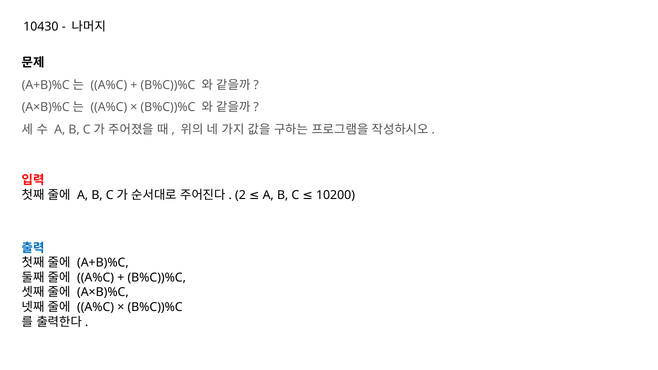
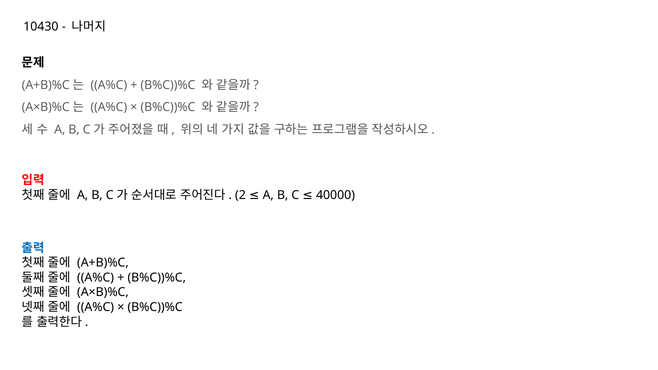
10200: 10200 -> 40000
